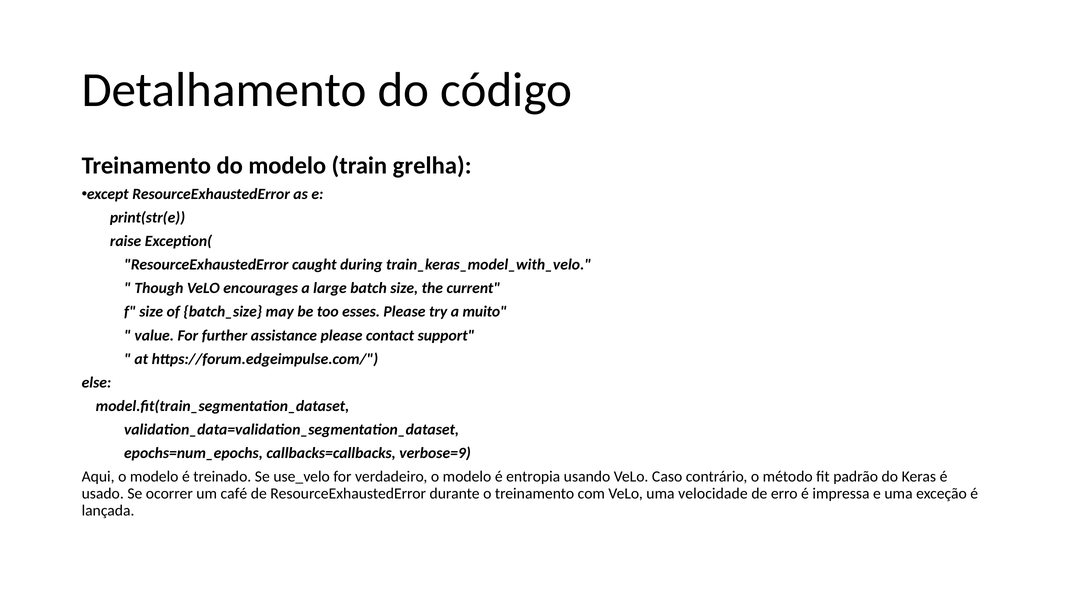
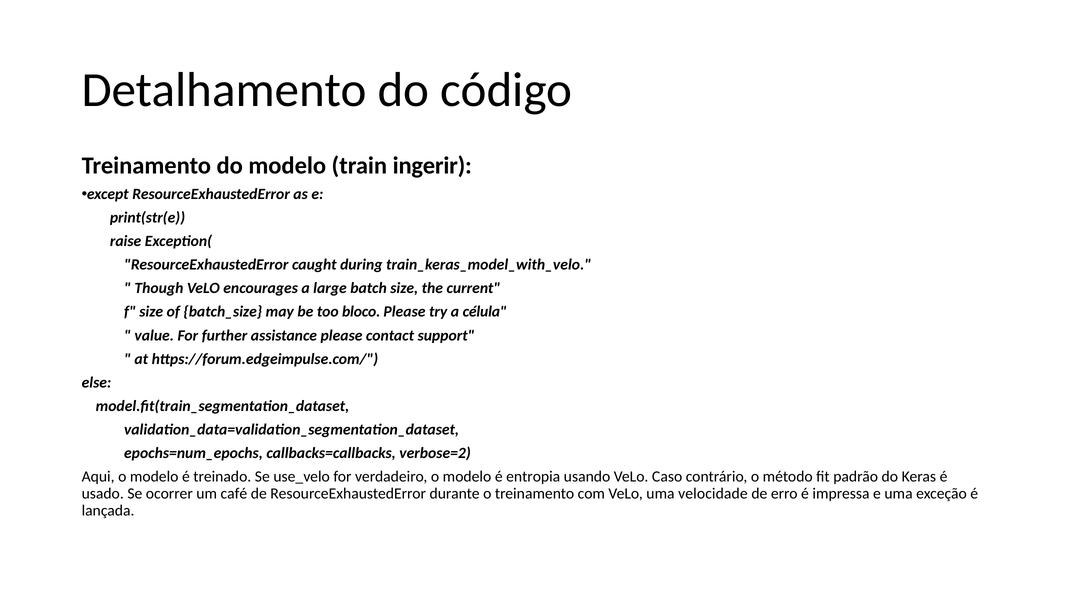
grelha: grelha -> ingerir
esses: esses -> bloco
muito: muito -> célula
verbose=9: verbose=9 -> verbose=2
